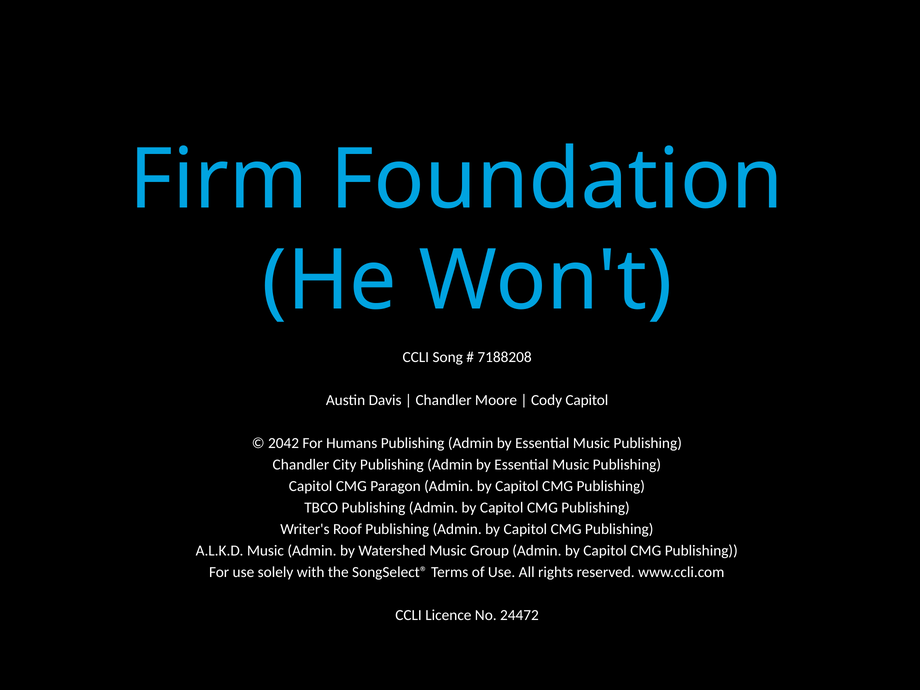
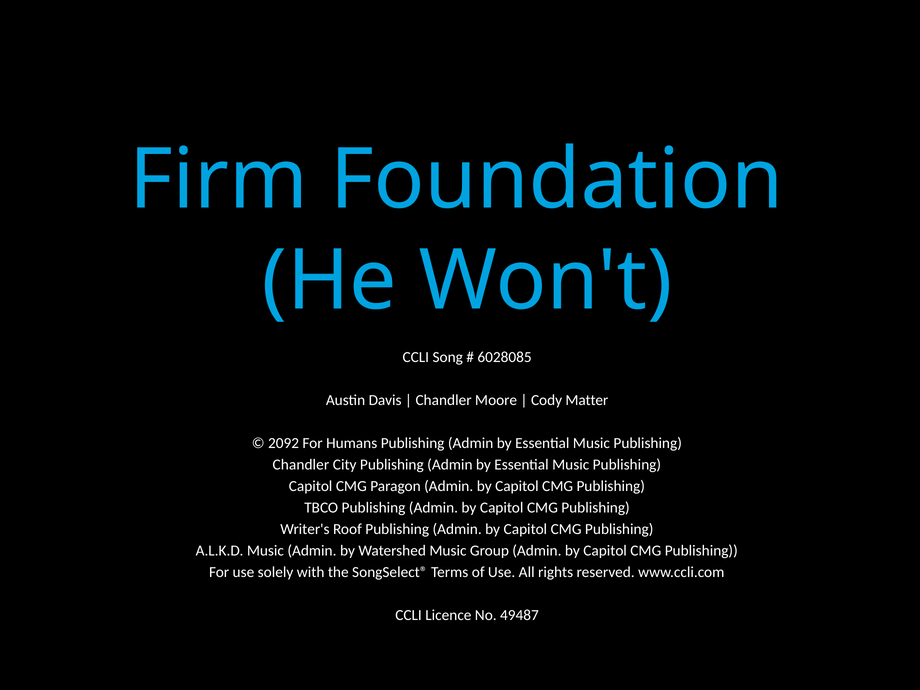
7188208: 7188208 -> 6028085
Cody Capitol: Capitol -> Matter
2042: 2042 -> 2092
24472: 24472 -> 49487
